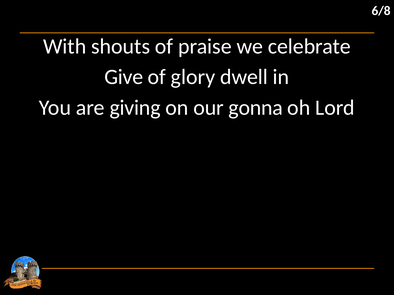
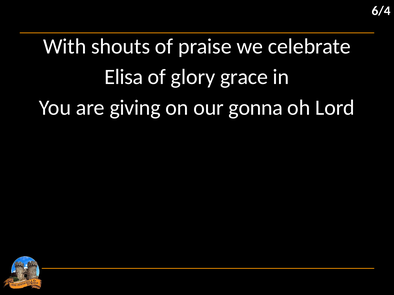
6/8: 6/8 -> 6/4
Give: Give -> Elisa
dwell: dwell -> grace
